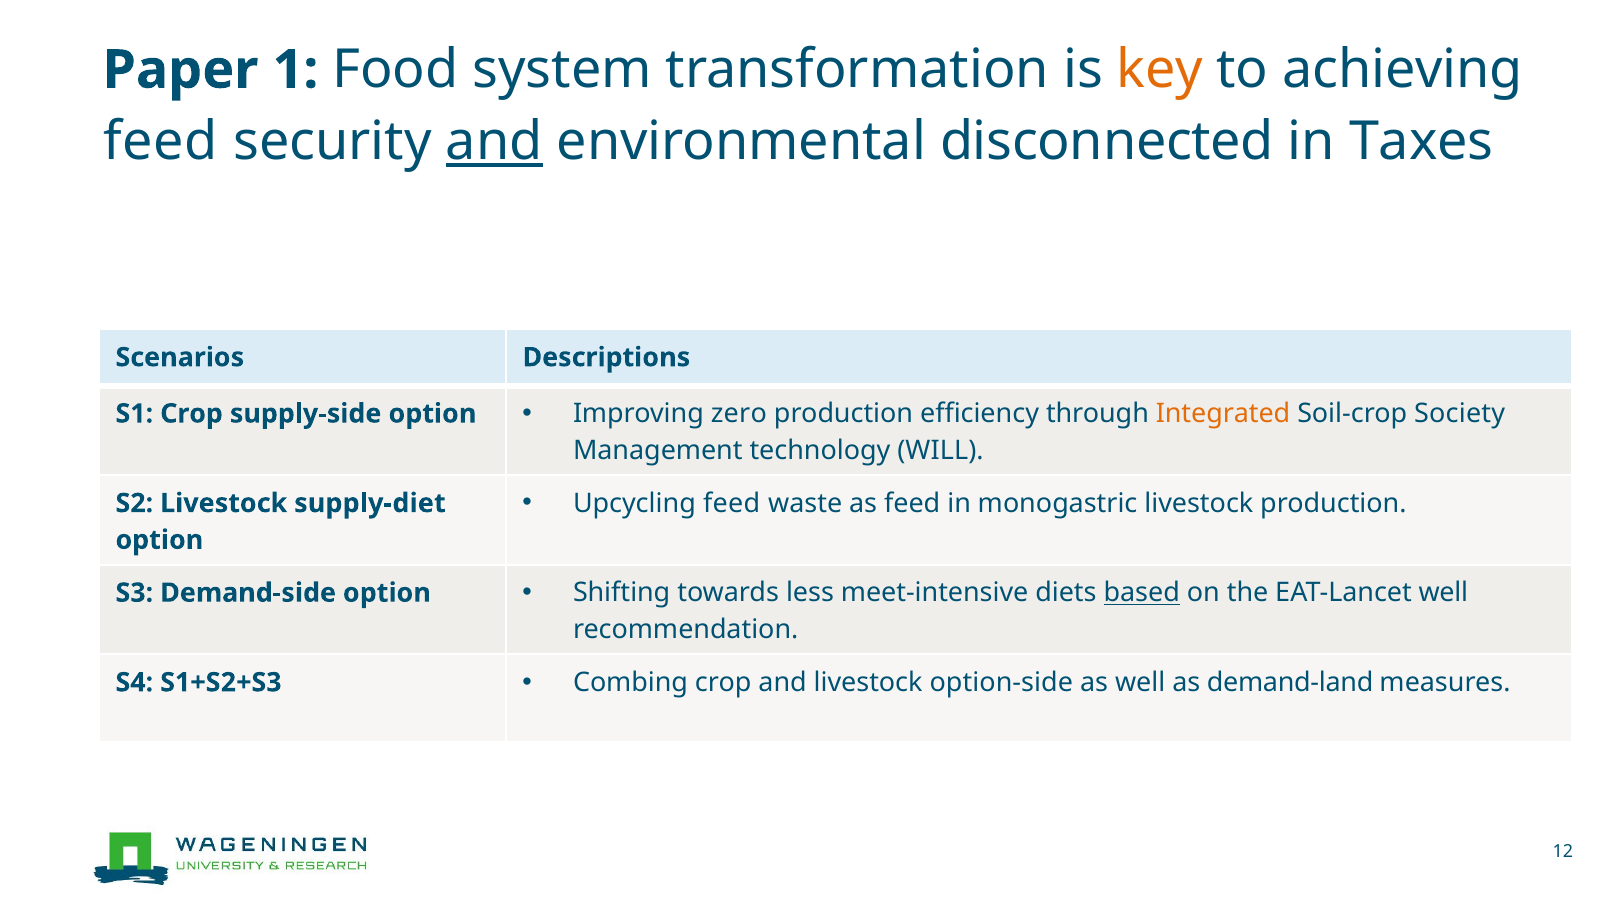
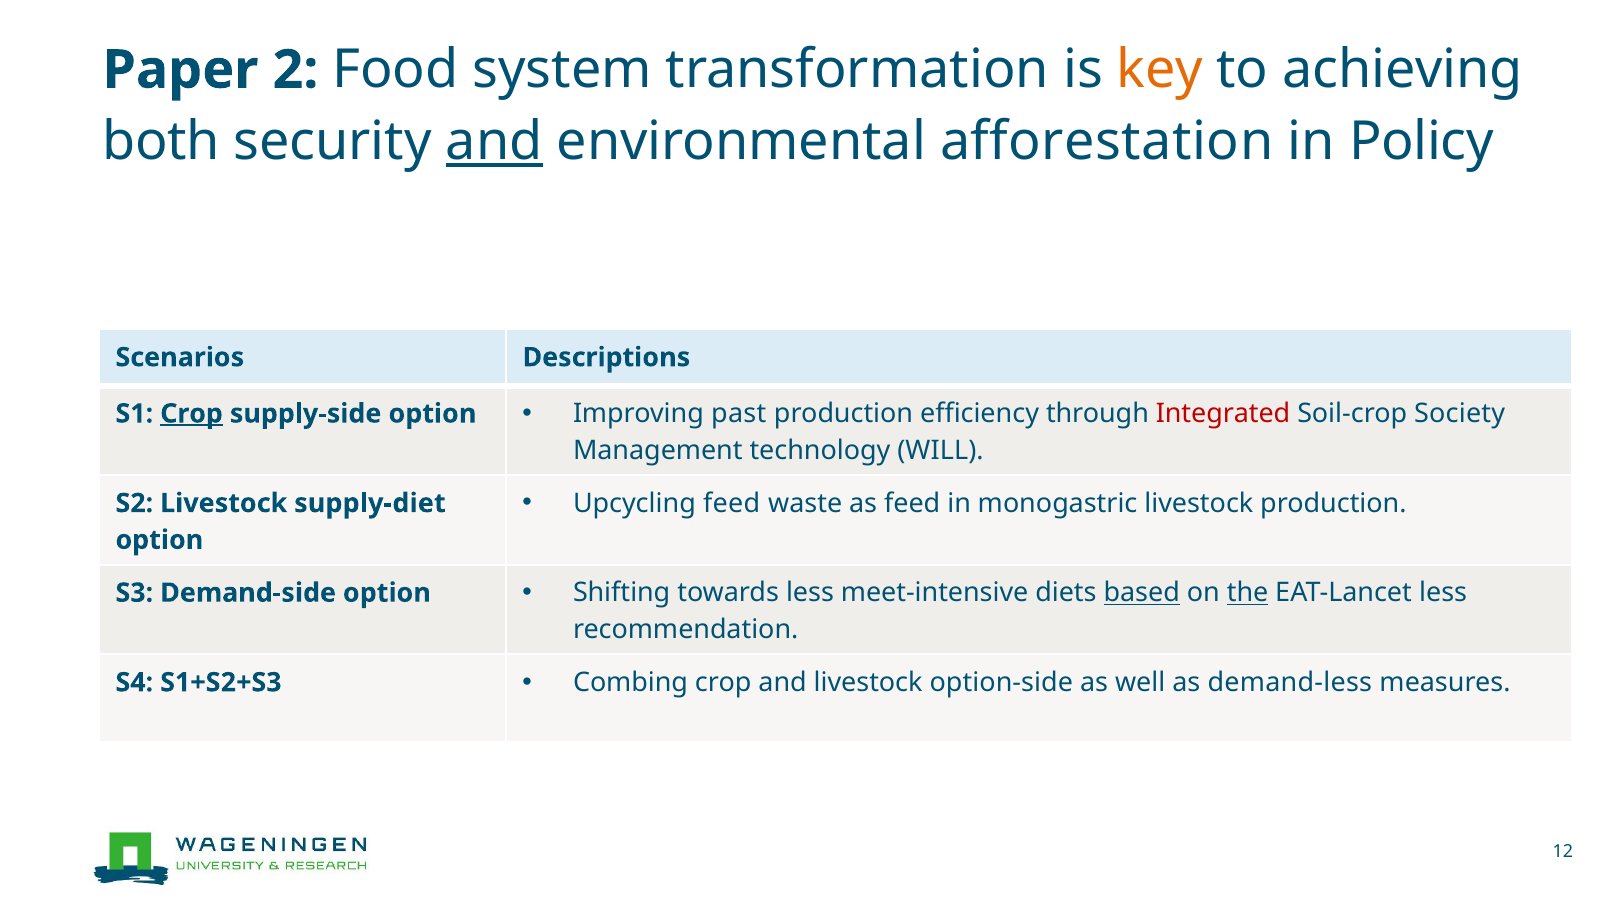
1: 1 -> 2
feed at (161, 142): feed -> both
disconnected: disconnected -> afforestation
Taxes: Taxes -> Policy
Crop at (192, 413) underline: none -> present
zero: zero -> past
Integrated colour: orange -> red
the underline: none -> present
EAT-Lancet well: well -> less
demand-land: demand-land -> demand-less
